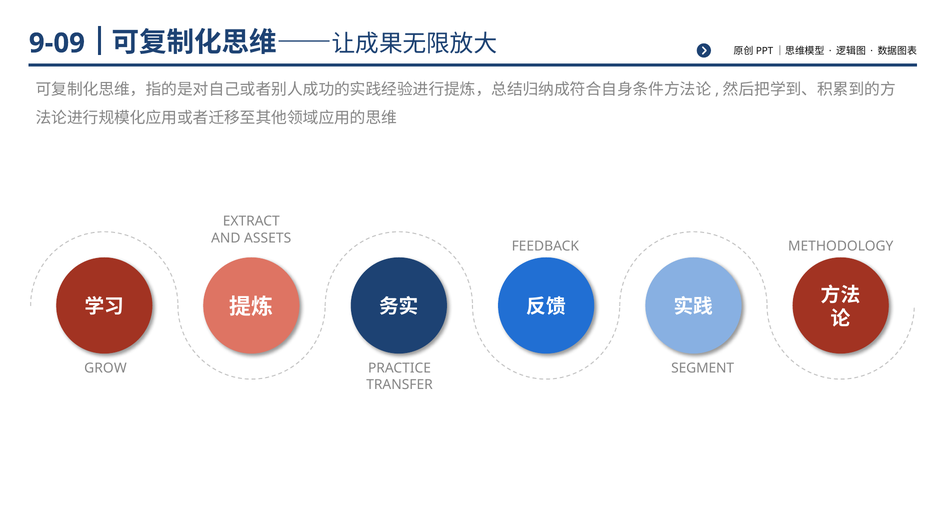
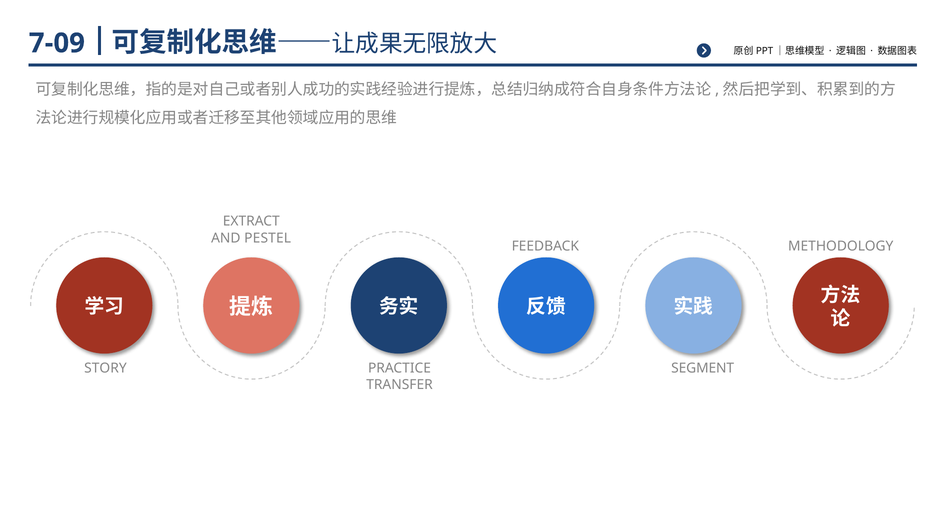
9-09: 9-09 -> 7-09
ASSETS: ASSETS -> PESTEL
GROW: GROW -> STORY
